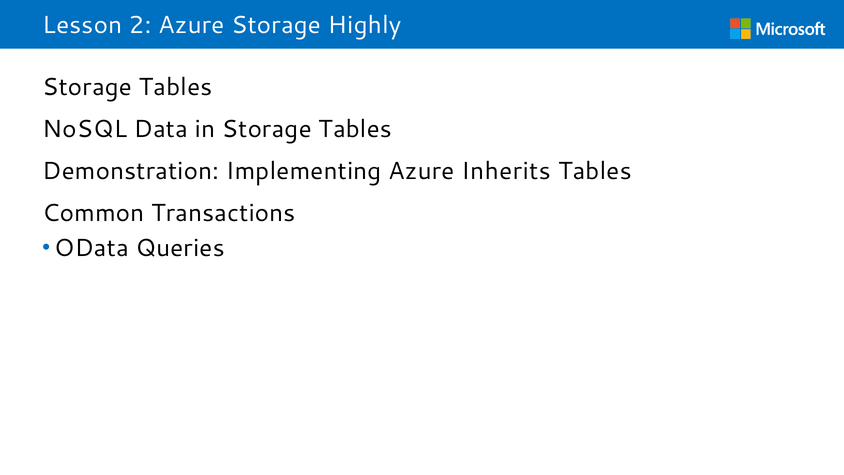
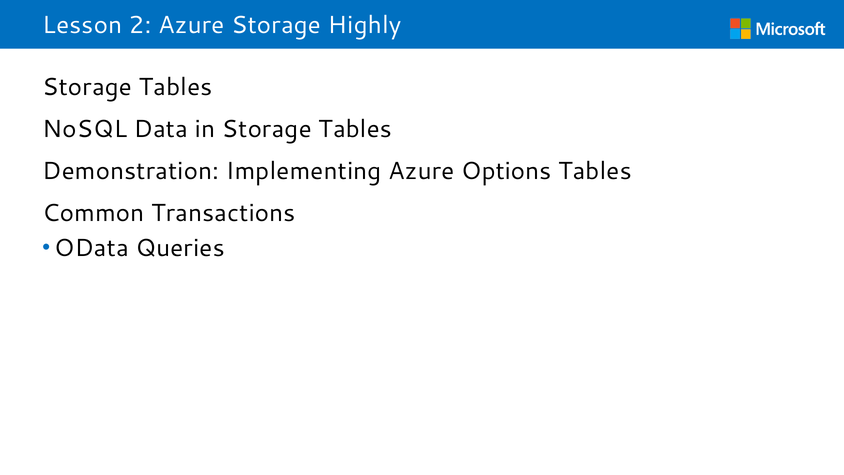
Inherits: Inherits -> Options
